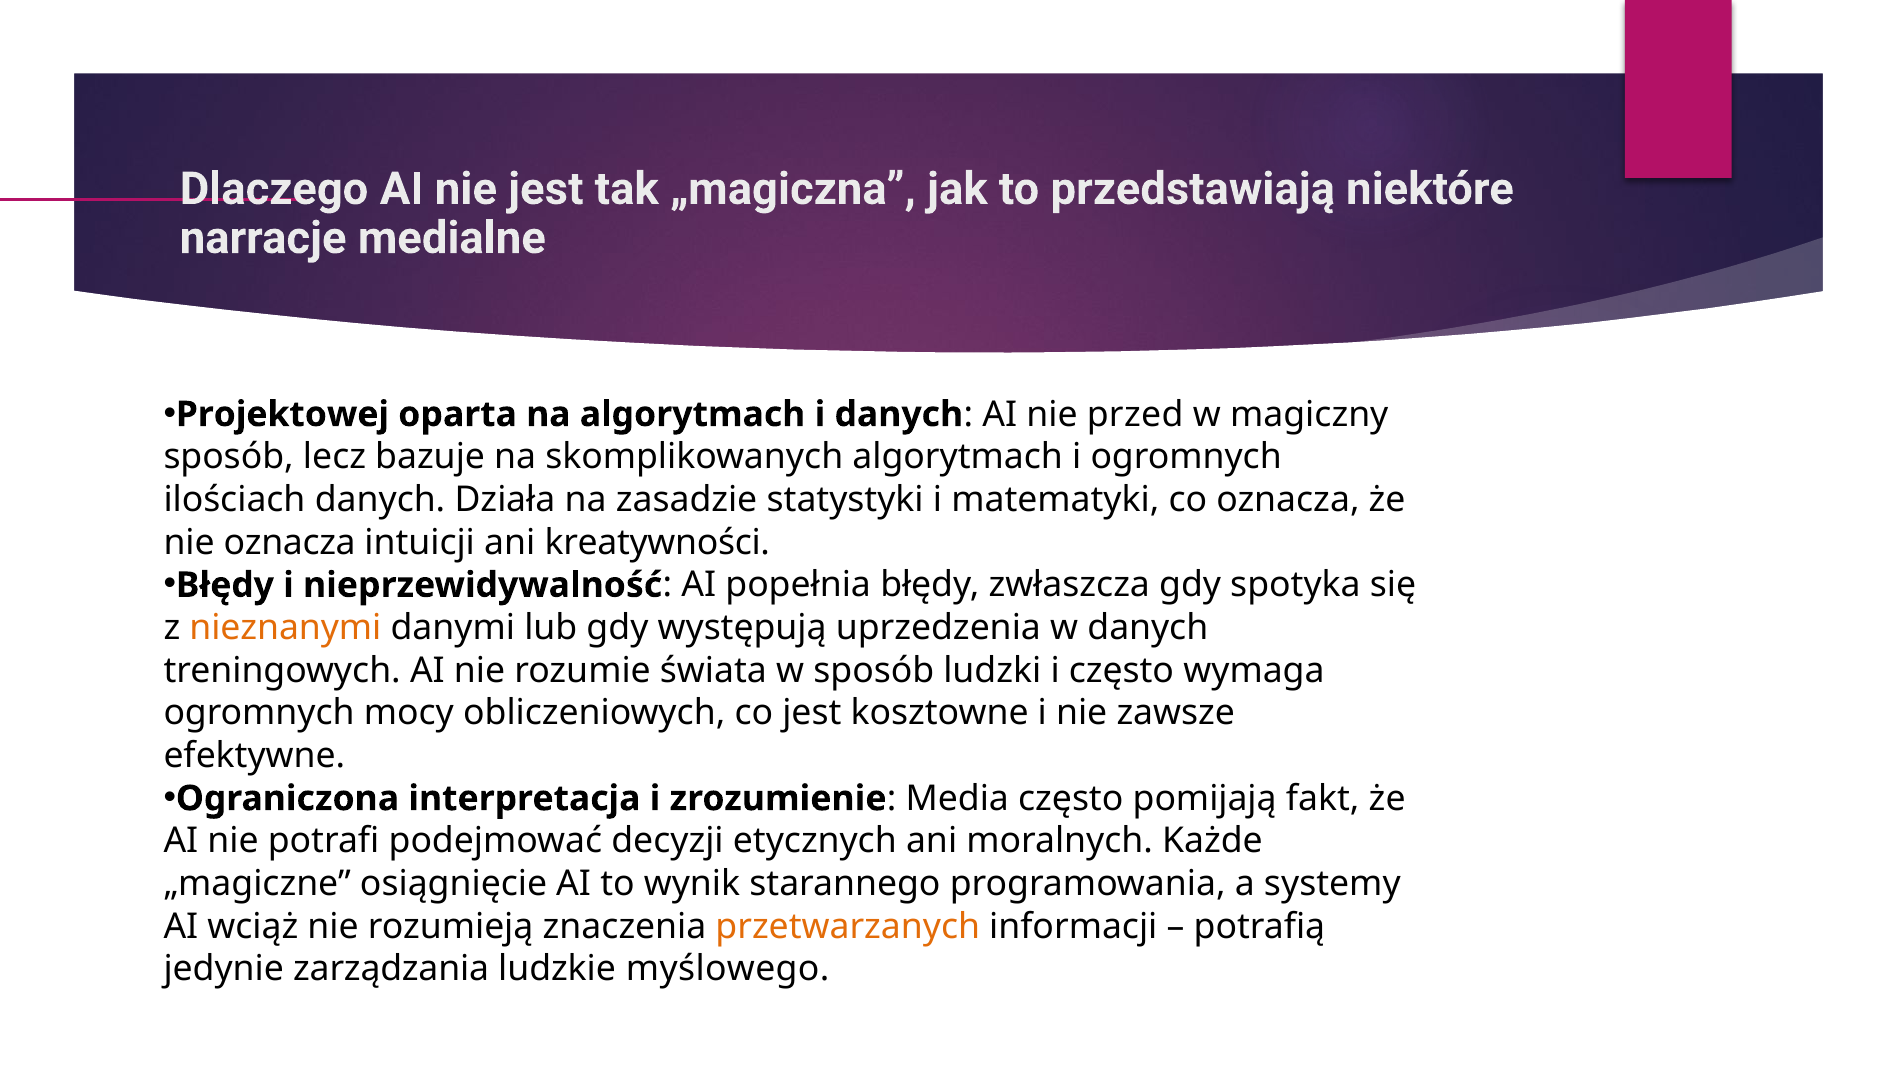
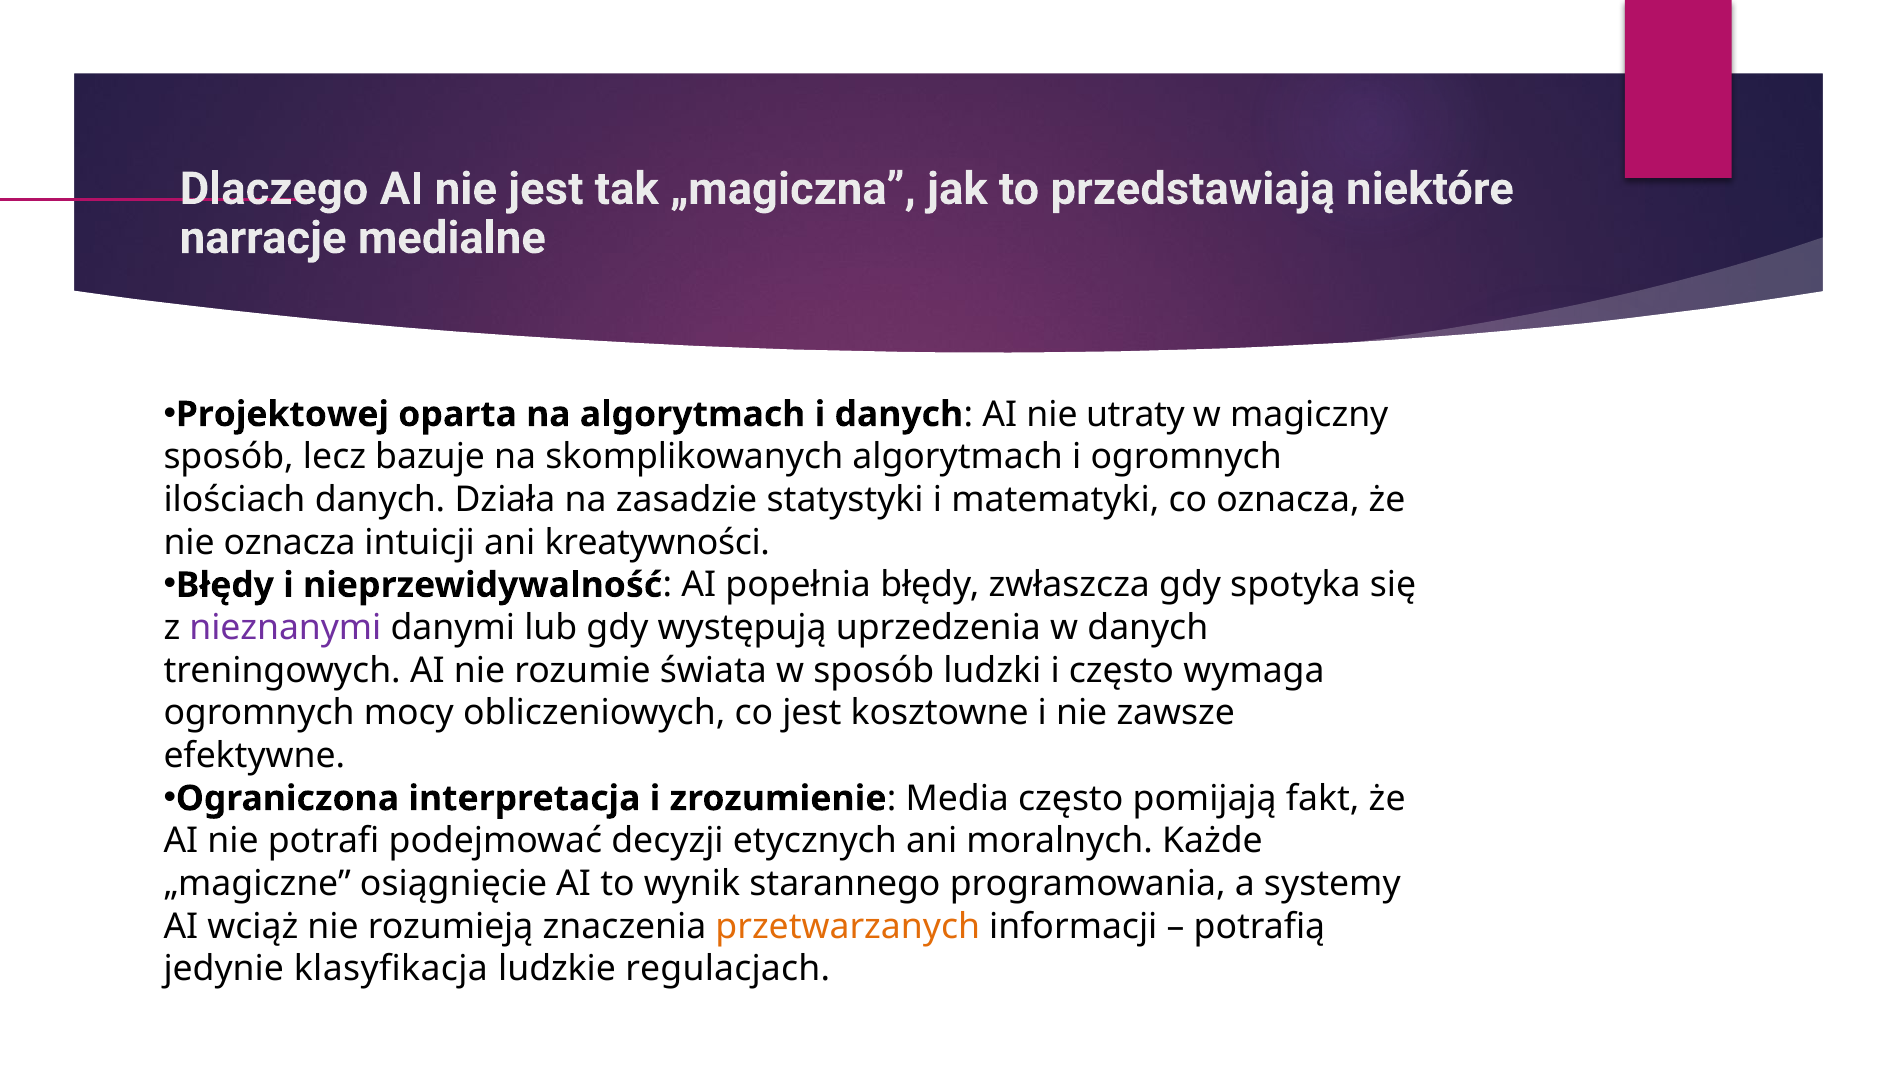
przed: przed -> utraty
nieznanymi colour: orange -> purple
zarządzania: zarządzania -> klasyfikacja
myślowego: myślowego -> regulacjach
